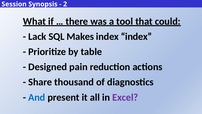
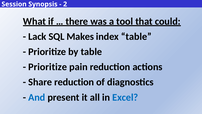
index index: index -> table
Designed at (48, 67): Designed -> Prioritize
Share thousand: thousand -> reduction
Excel colour: purple -> blue
